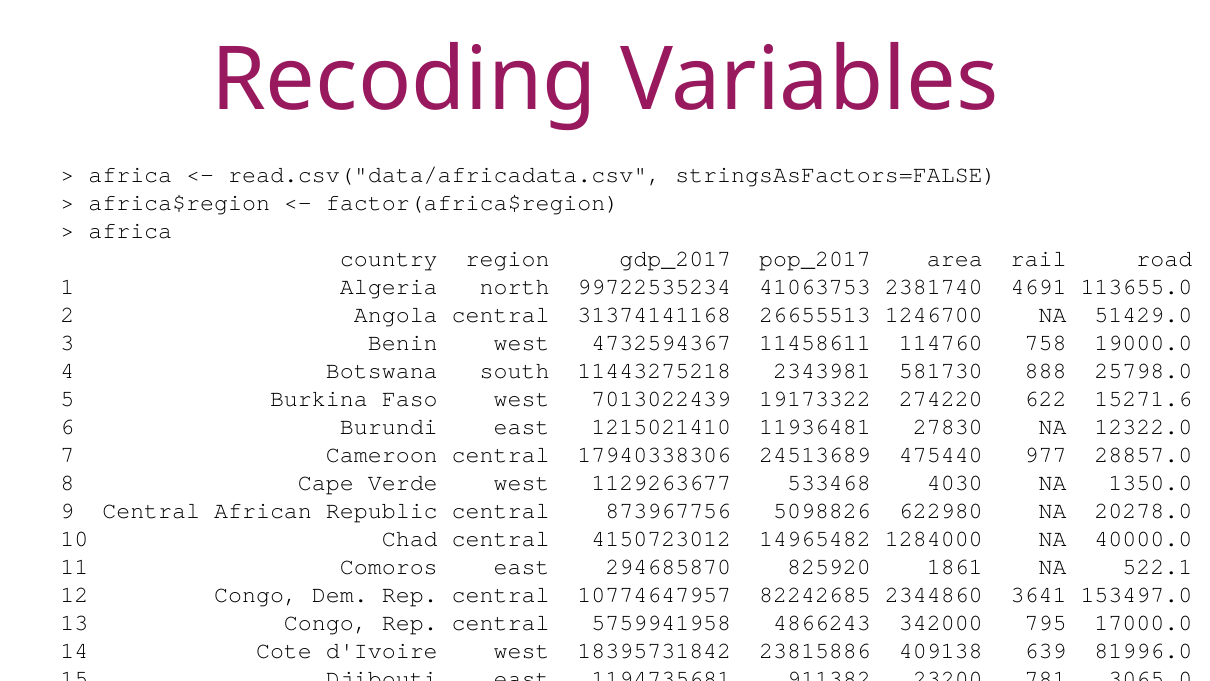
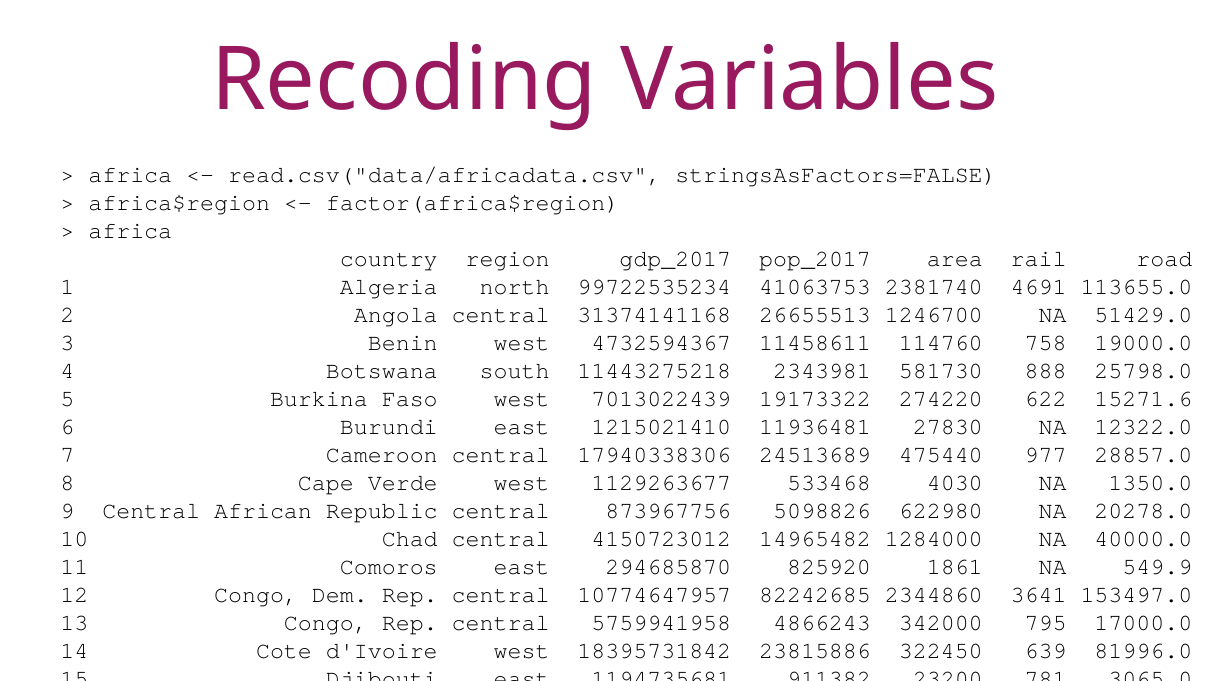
522.1: 522.1 -> 549.9
409138: 409138 -> 322450
